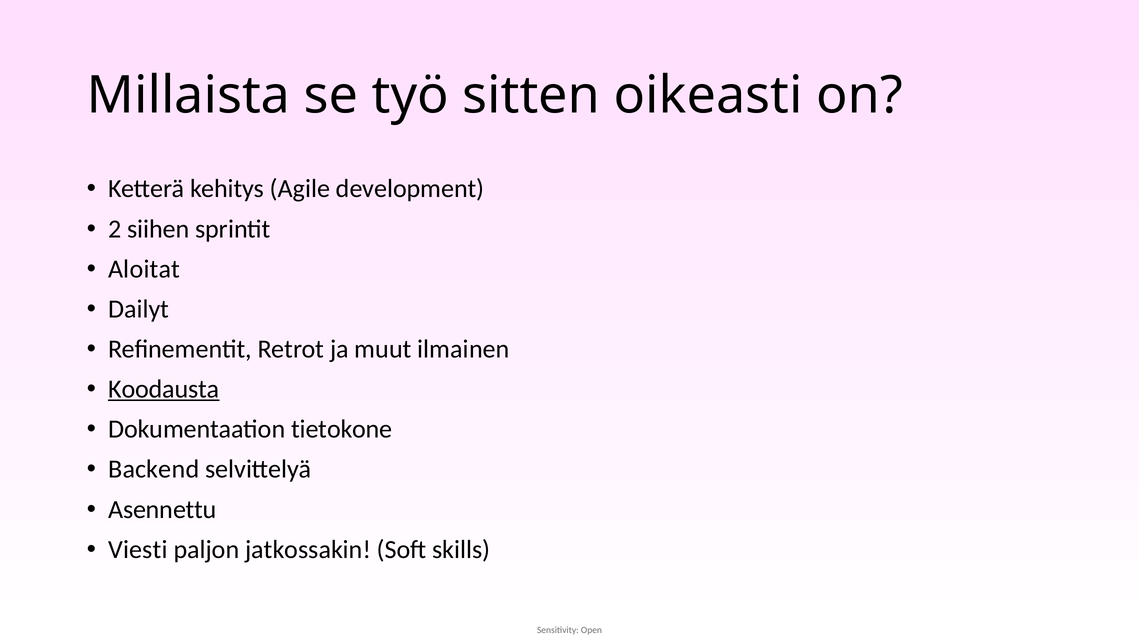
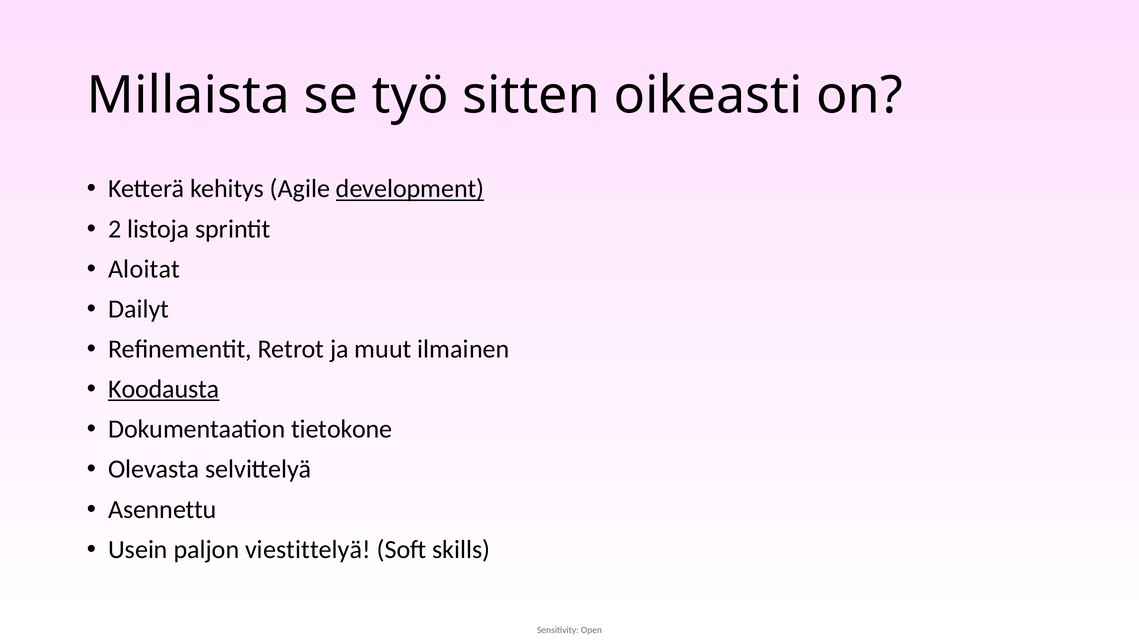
development underline: none -> present
siihen: siihen -> listoja
Backend: Backend -> Olevasta
Viesti: Viesti -> Usein
jatkossakin: jatkossakin -> viestittelyä
